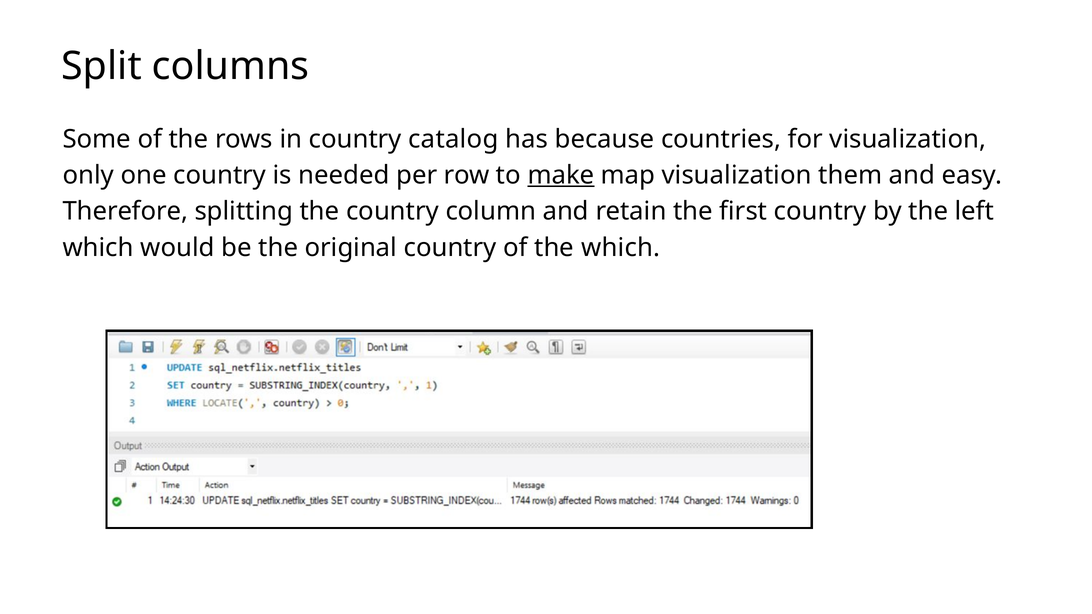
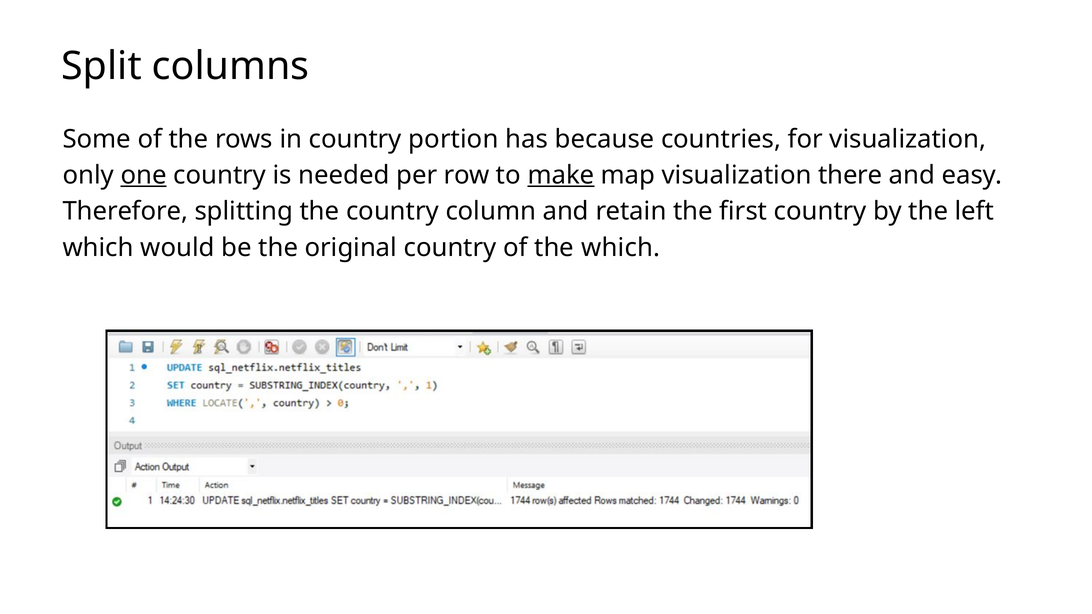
catalog: catalog -> portion
one underline: none -> present
them: them -> there
